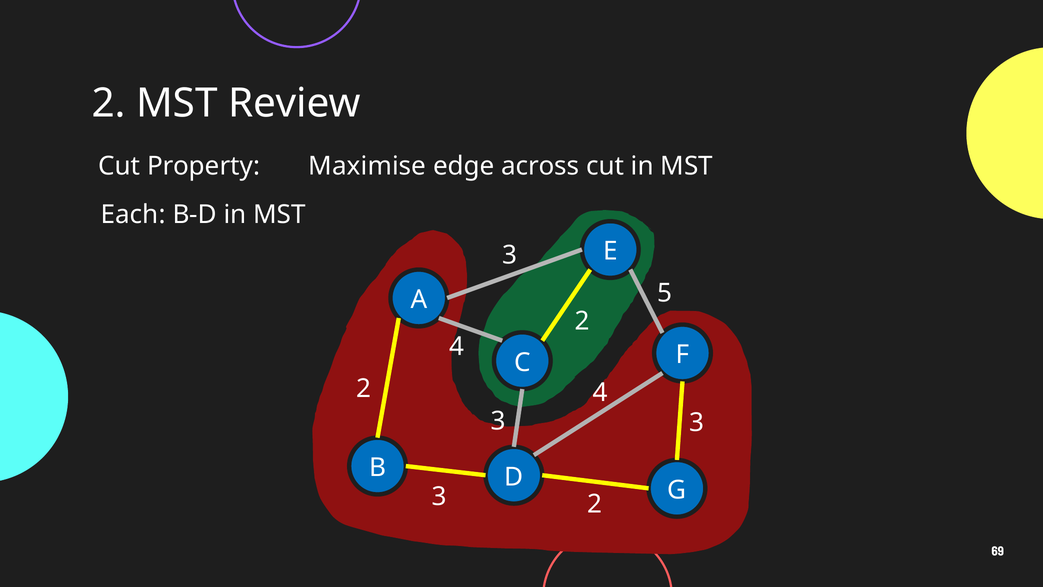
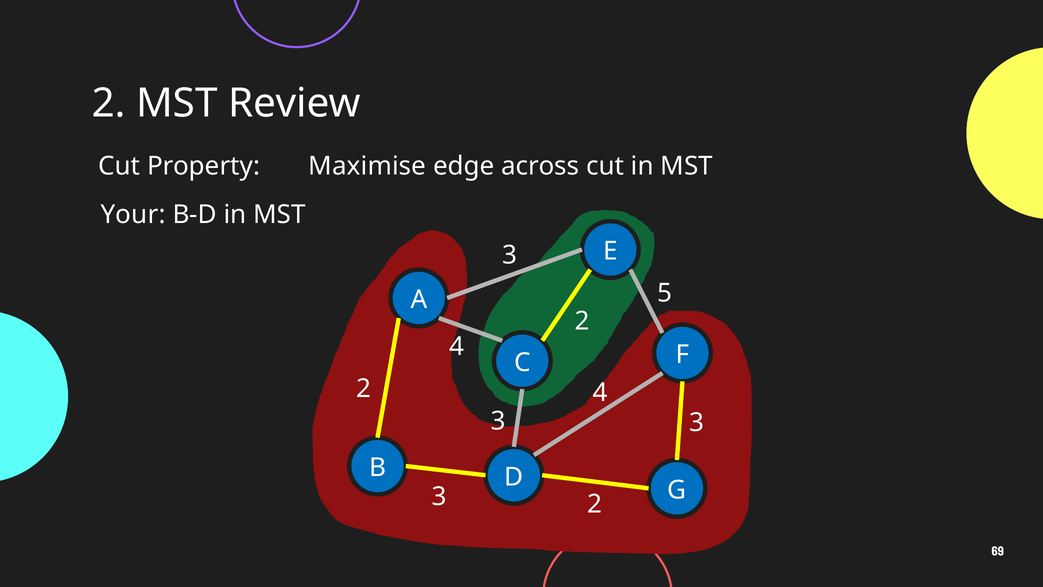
Each: Each -> Your
